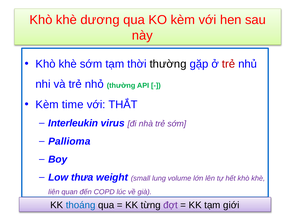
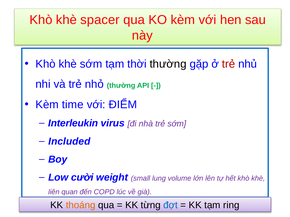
dương: dương -> spacer
THẮT: THẮT -> ĐIỂM
Pallioma: Pallioma -> Included
thưa: thưa -> cười
thoáng colour: blue -> orange
đợt colour: purple -> blue
giới: giới -> ring
